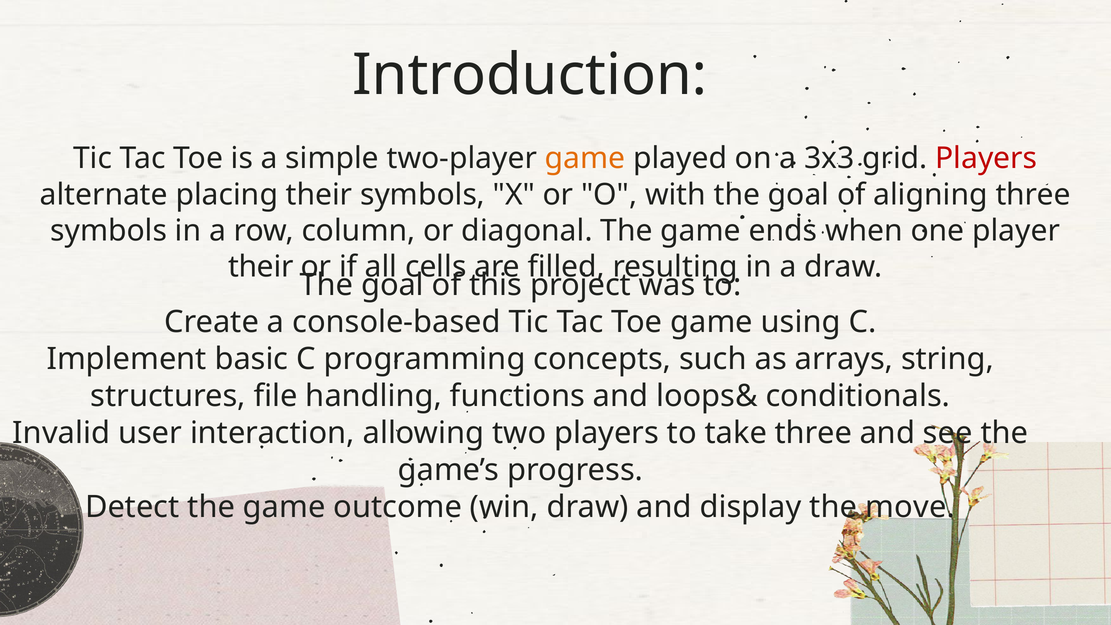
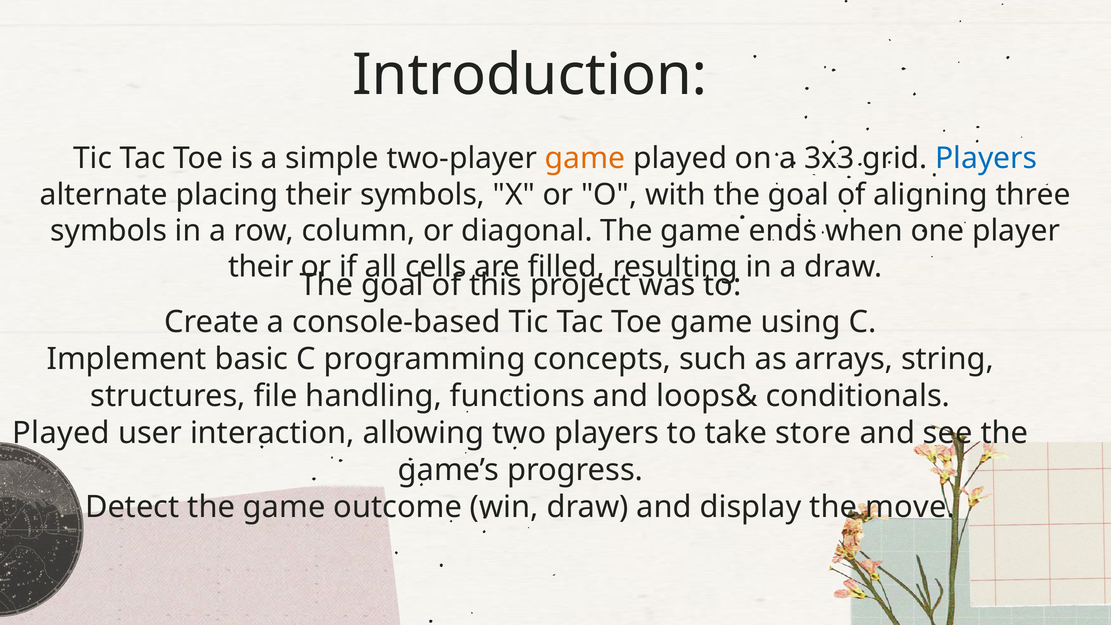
Players at (986, 158) colour: red -> blue
Invalid at (61, 433): Invalid -> Played
take three: three -> store
